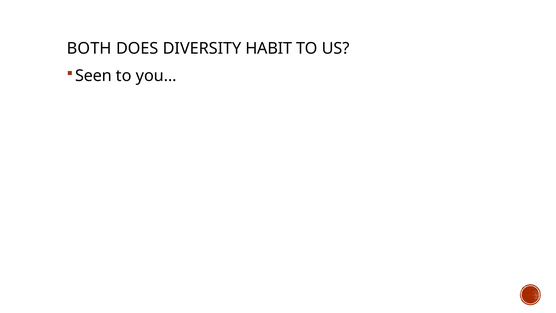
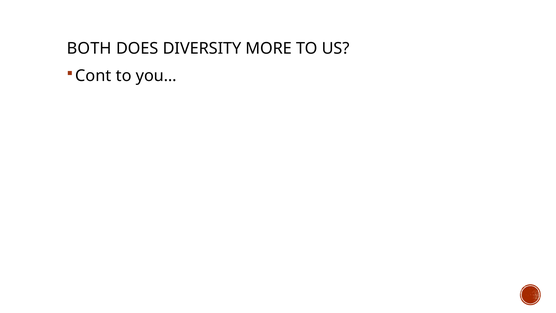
HABIT: HABIT -> MORE
Seen: Seen -> Cont
